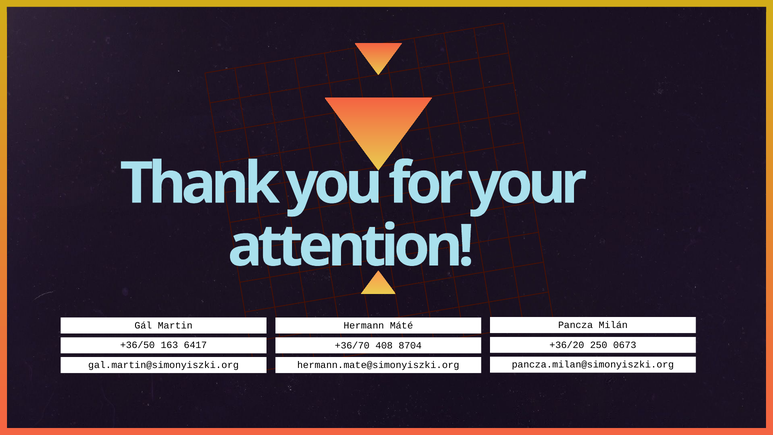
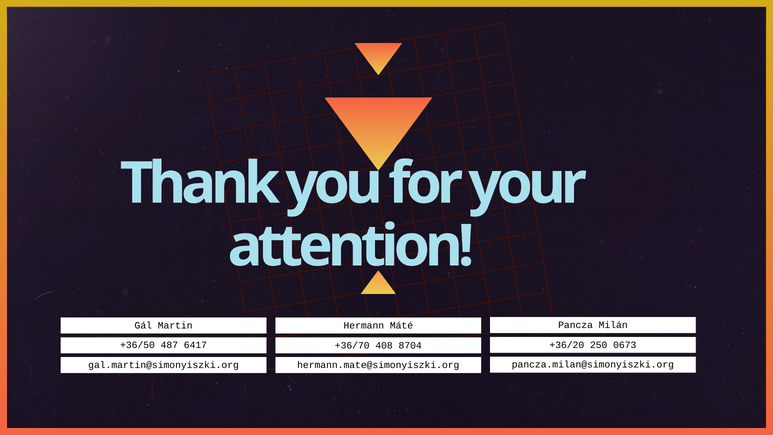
163: 163 -> 487
